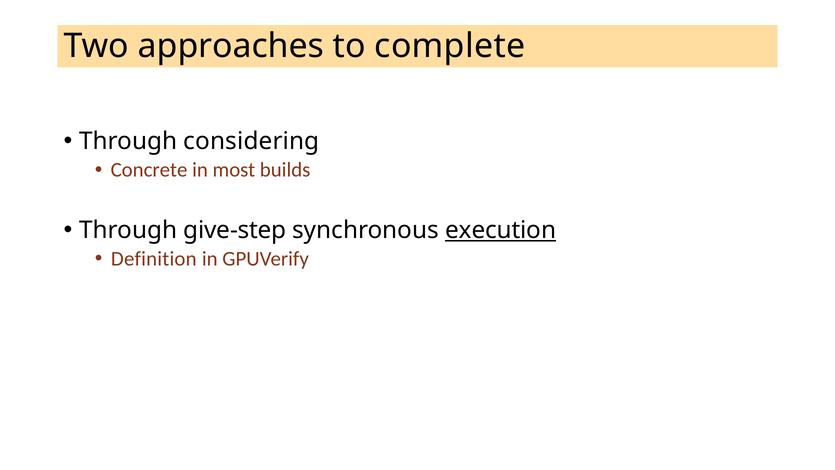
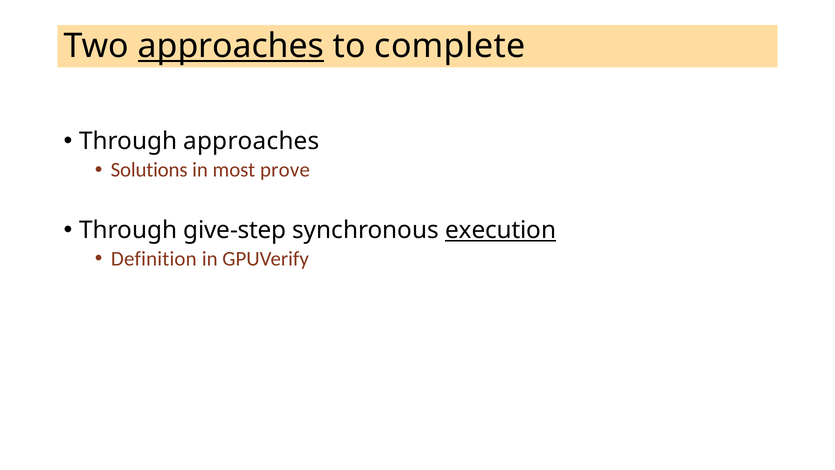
approaches at (231, 46) underline: none -> present
Through considering: considering -> approaches
Concrete: Concrete -> Solutions
builds: builds -> prove
